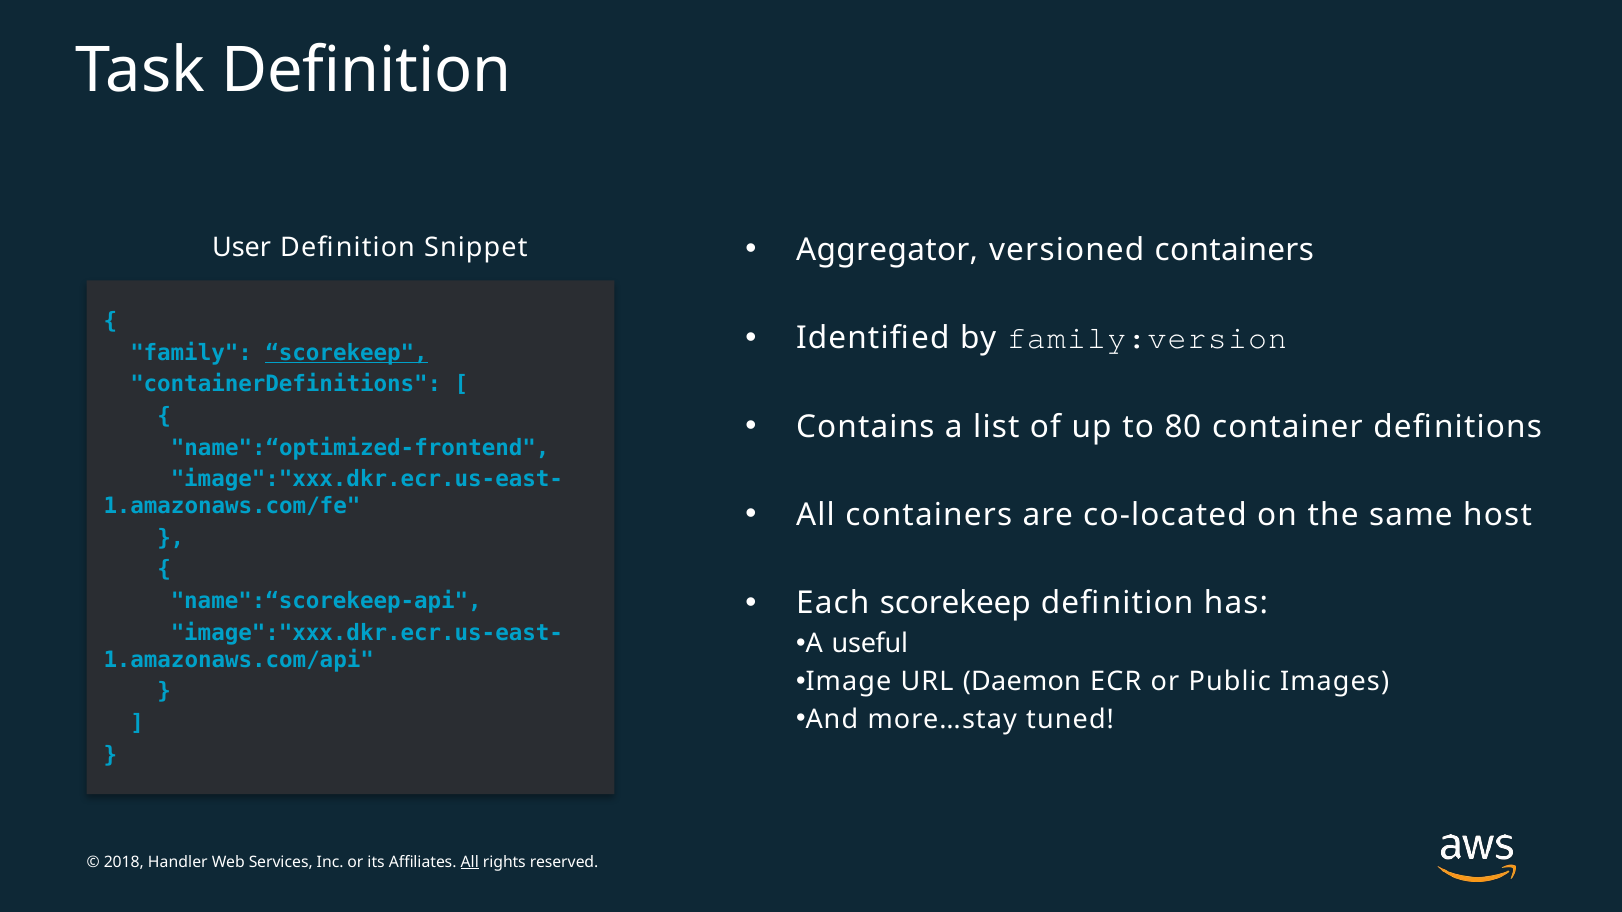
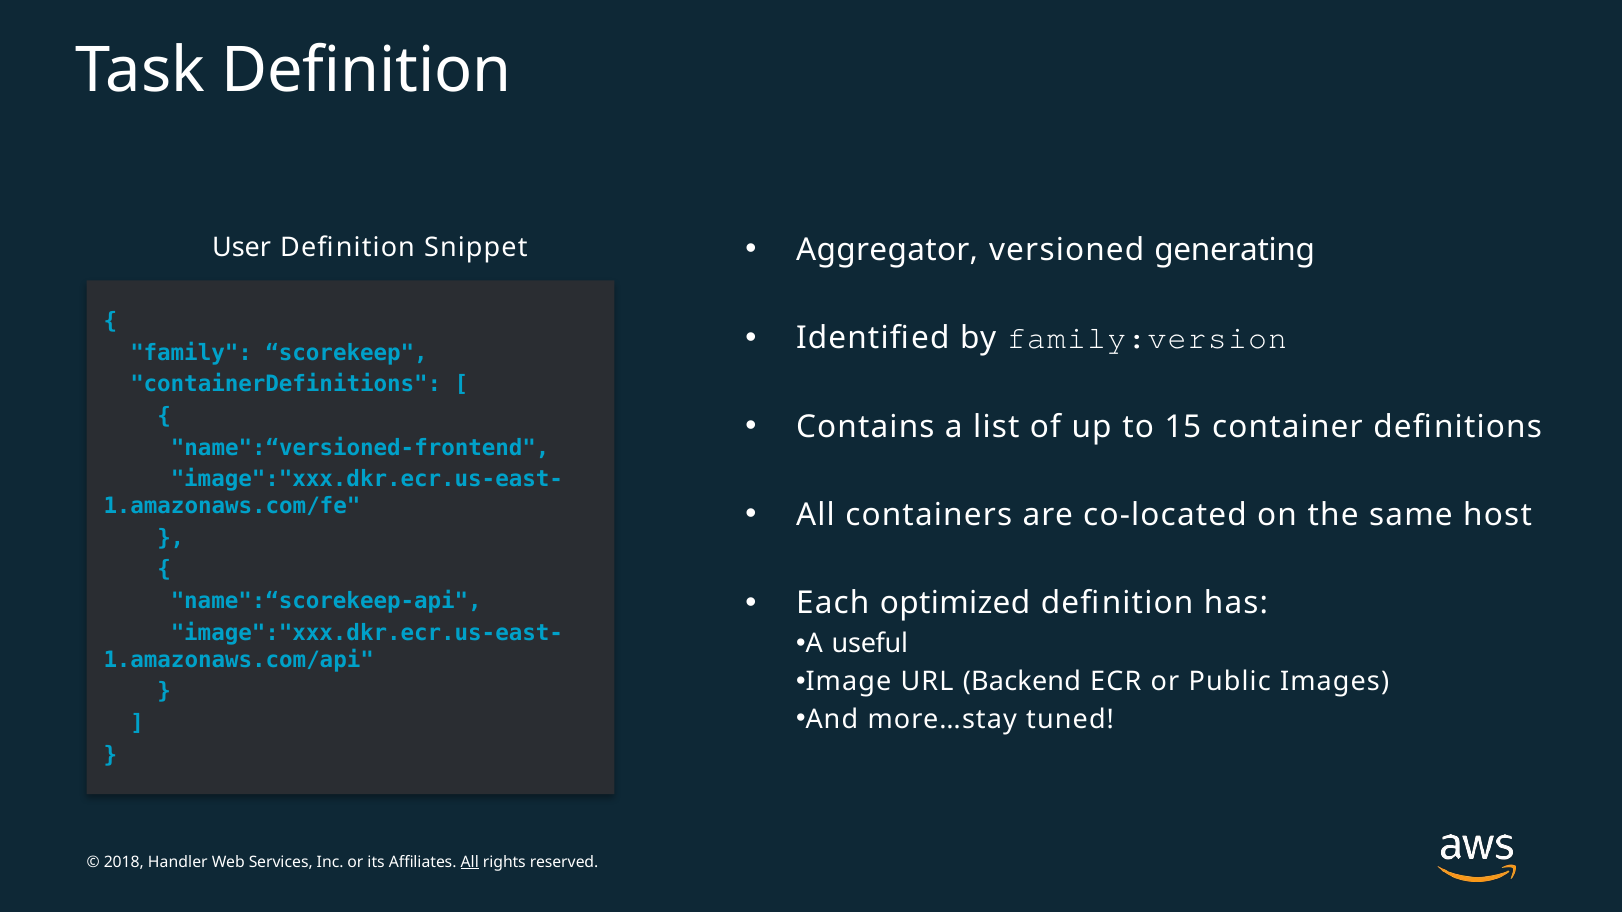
versioned containers: containers -> generating
scorekeep at (347, 353) underline: present -> none
80: 80 -> 15
name":“optimized-frontend: name":“optimized-frontend -> name":“versioned-frontend
Each scorekeep: scorekeep -> optimized
Daemon: Daemon -> Backend
